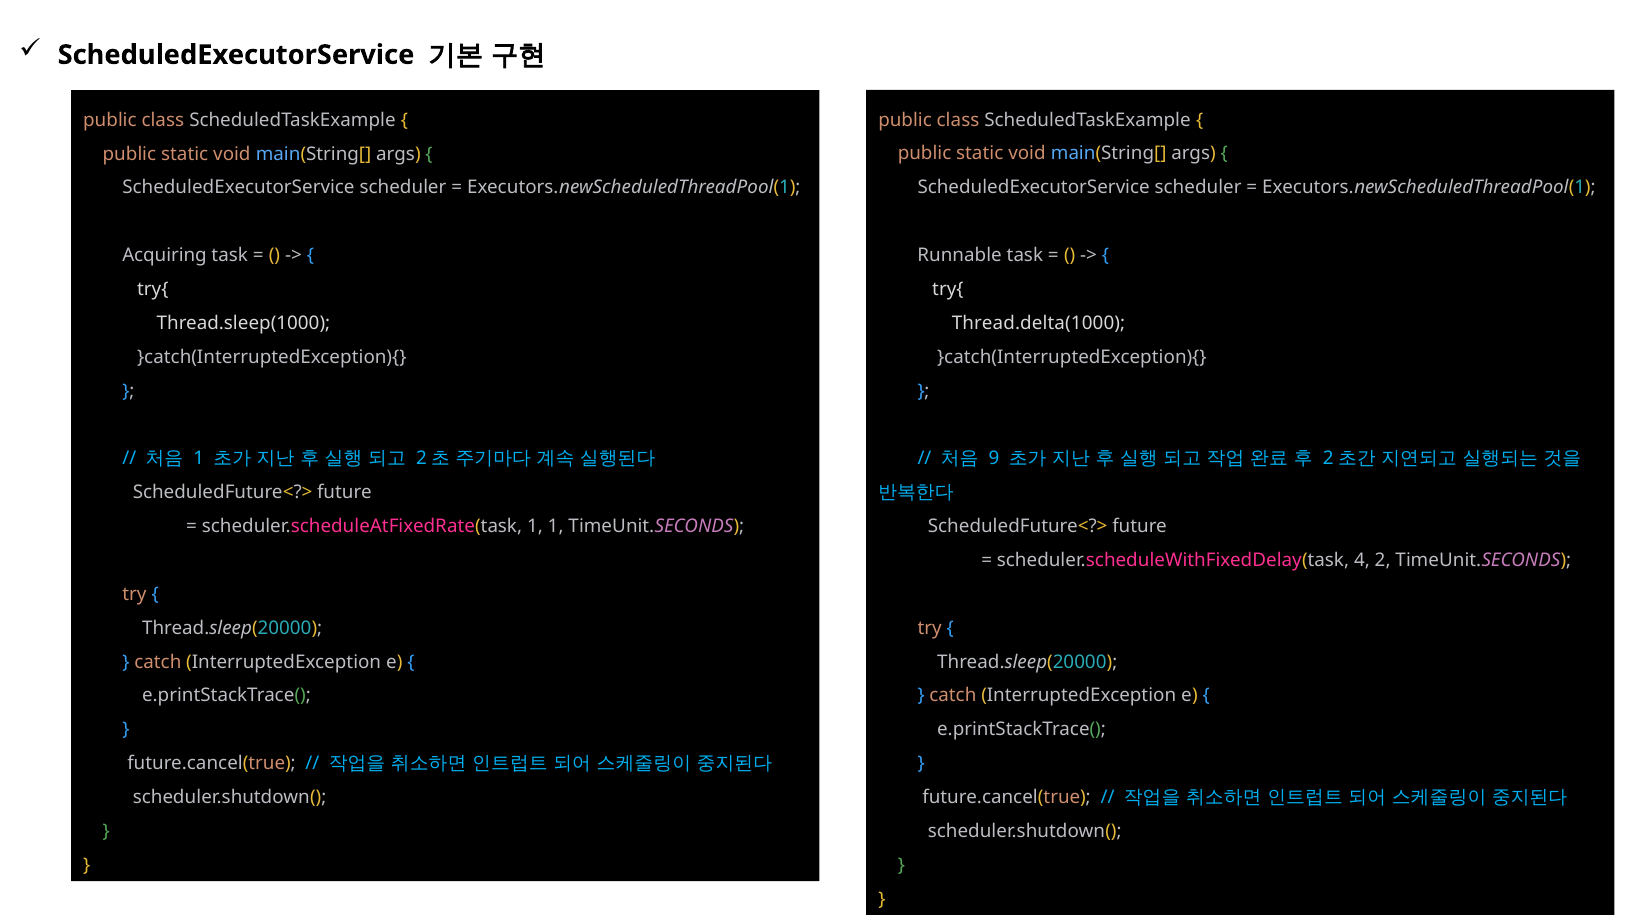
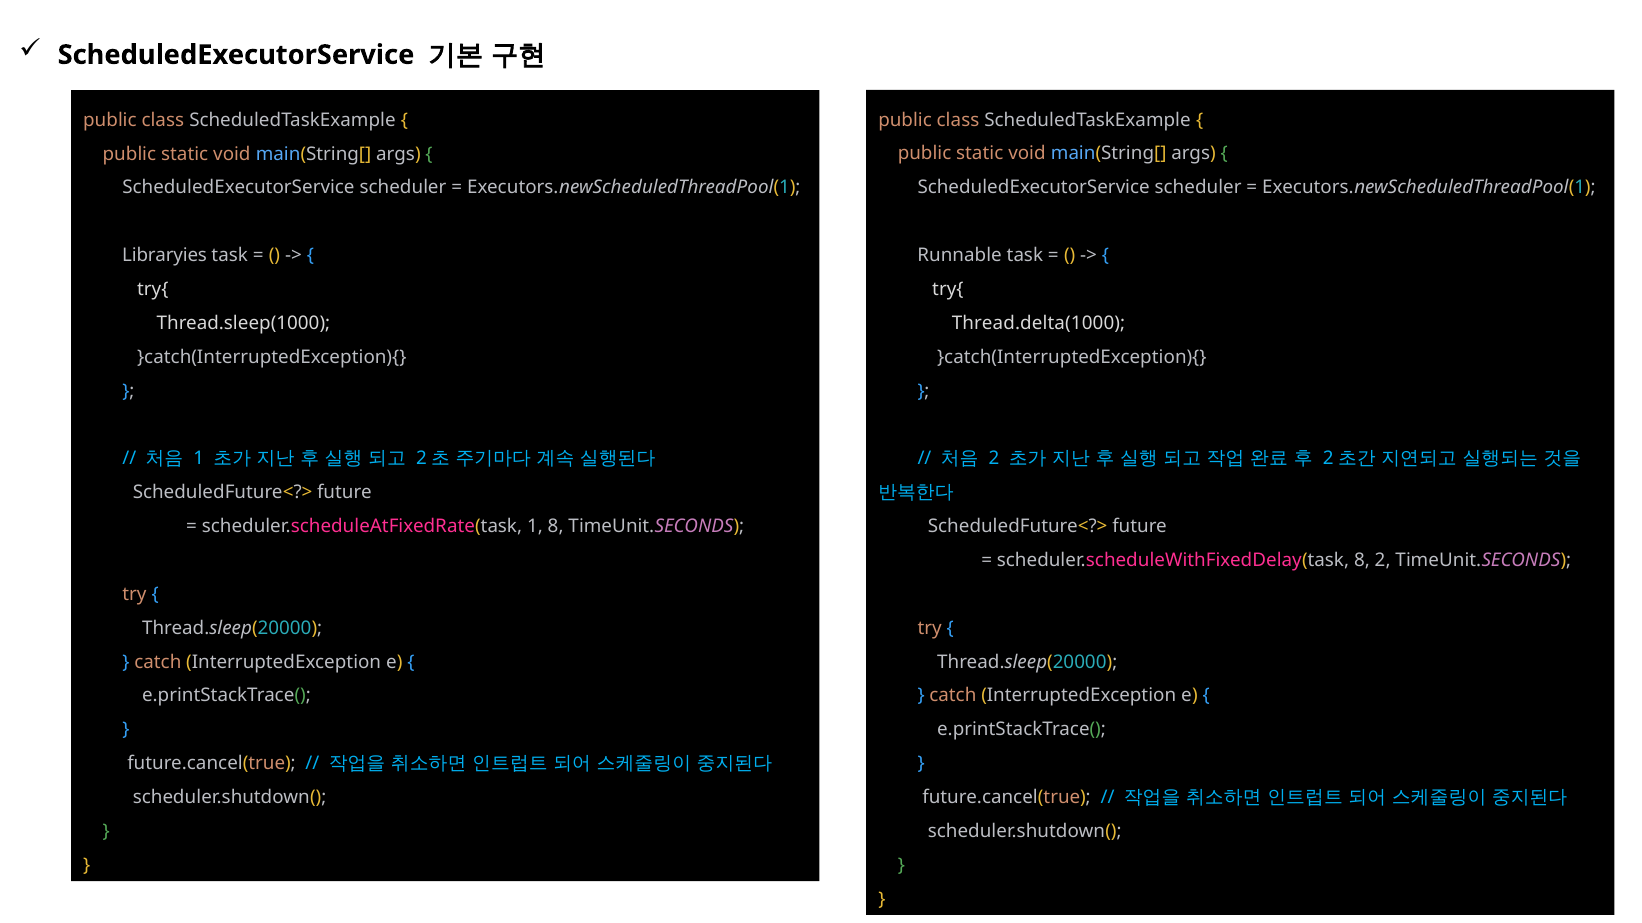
Acquiring: Acquiring -> Libraryies
9 at (994, 459): 9 -> 2
1 1: 1 -> 8
scheduler.scheduleWithFixedDelay(task 4: 4 -> 8
